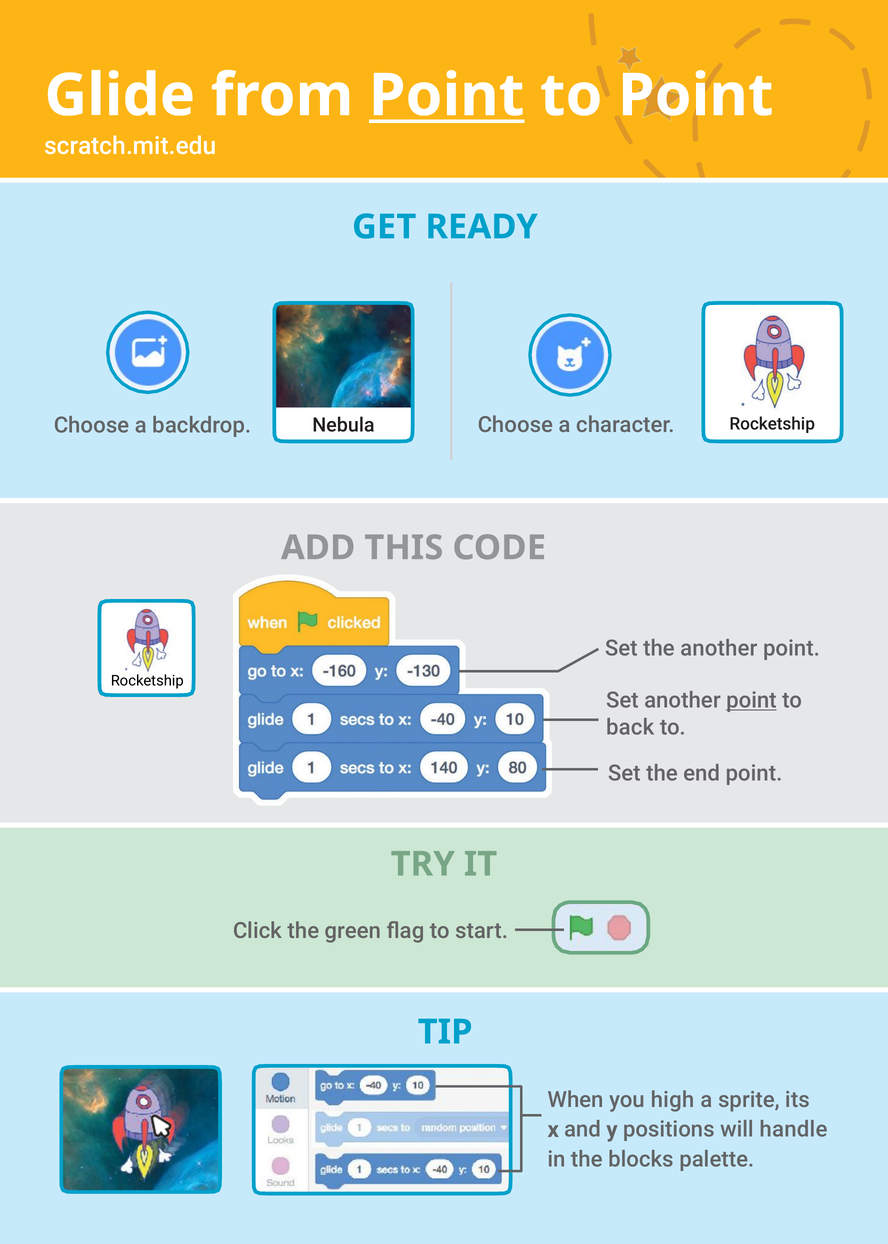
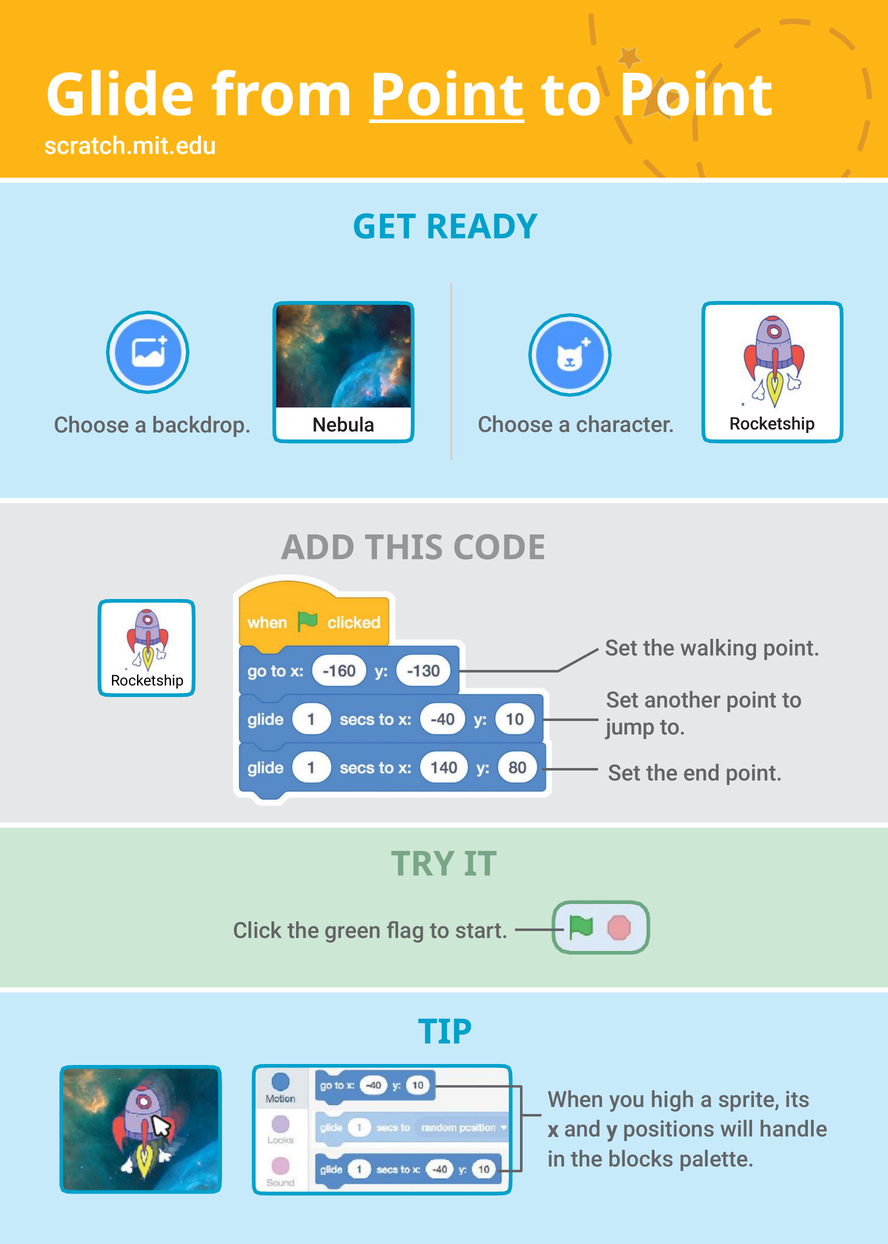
the another: another -> walking
point at (751, 700) underline: present -> none
back: back -> jump
